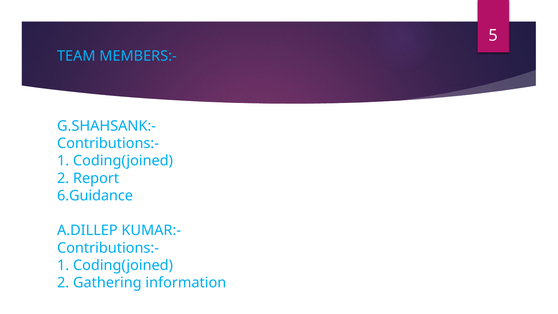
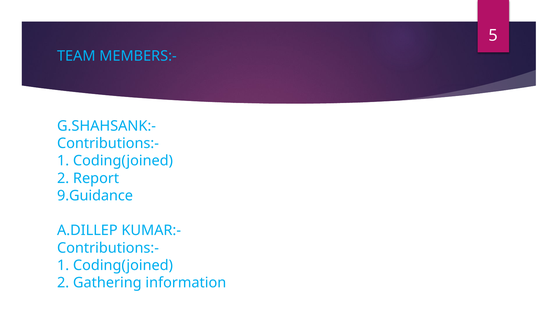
6.Guidance: 6.Guidance -> 9.Guidance
